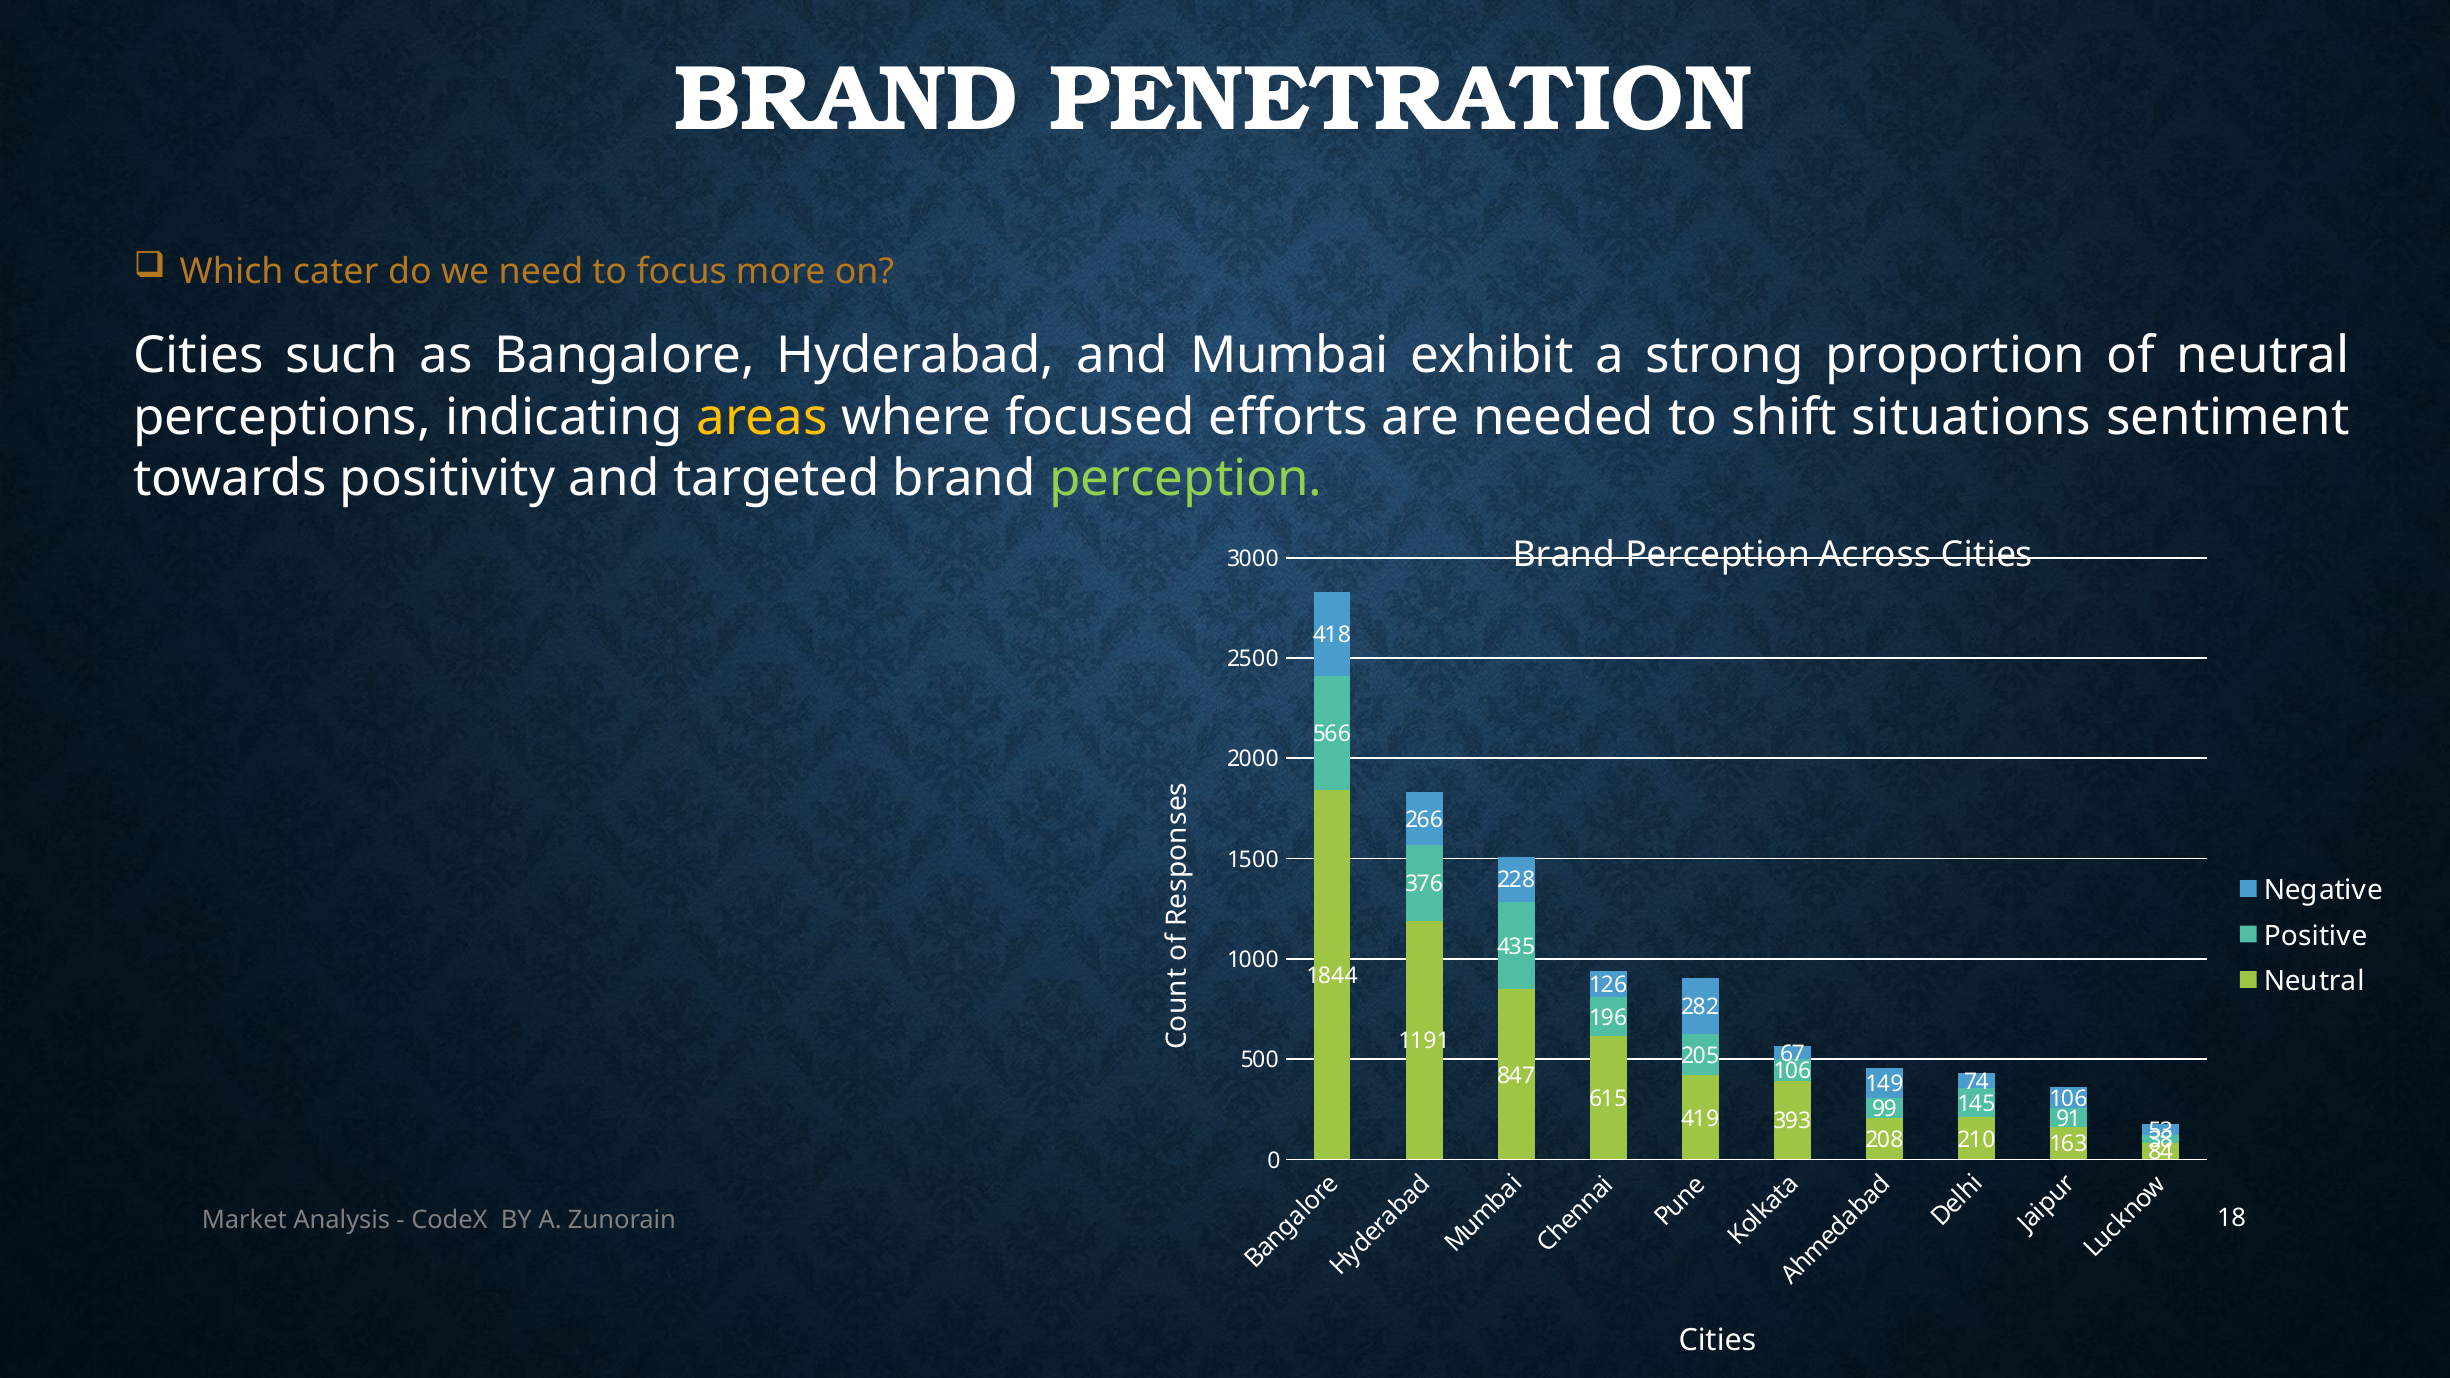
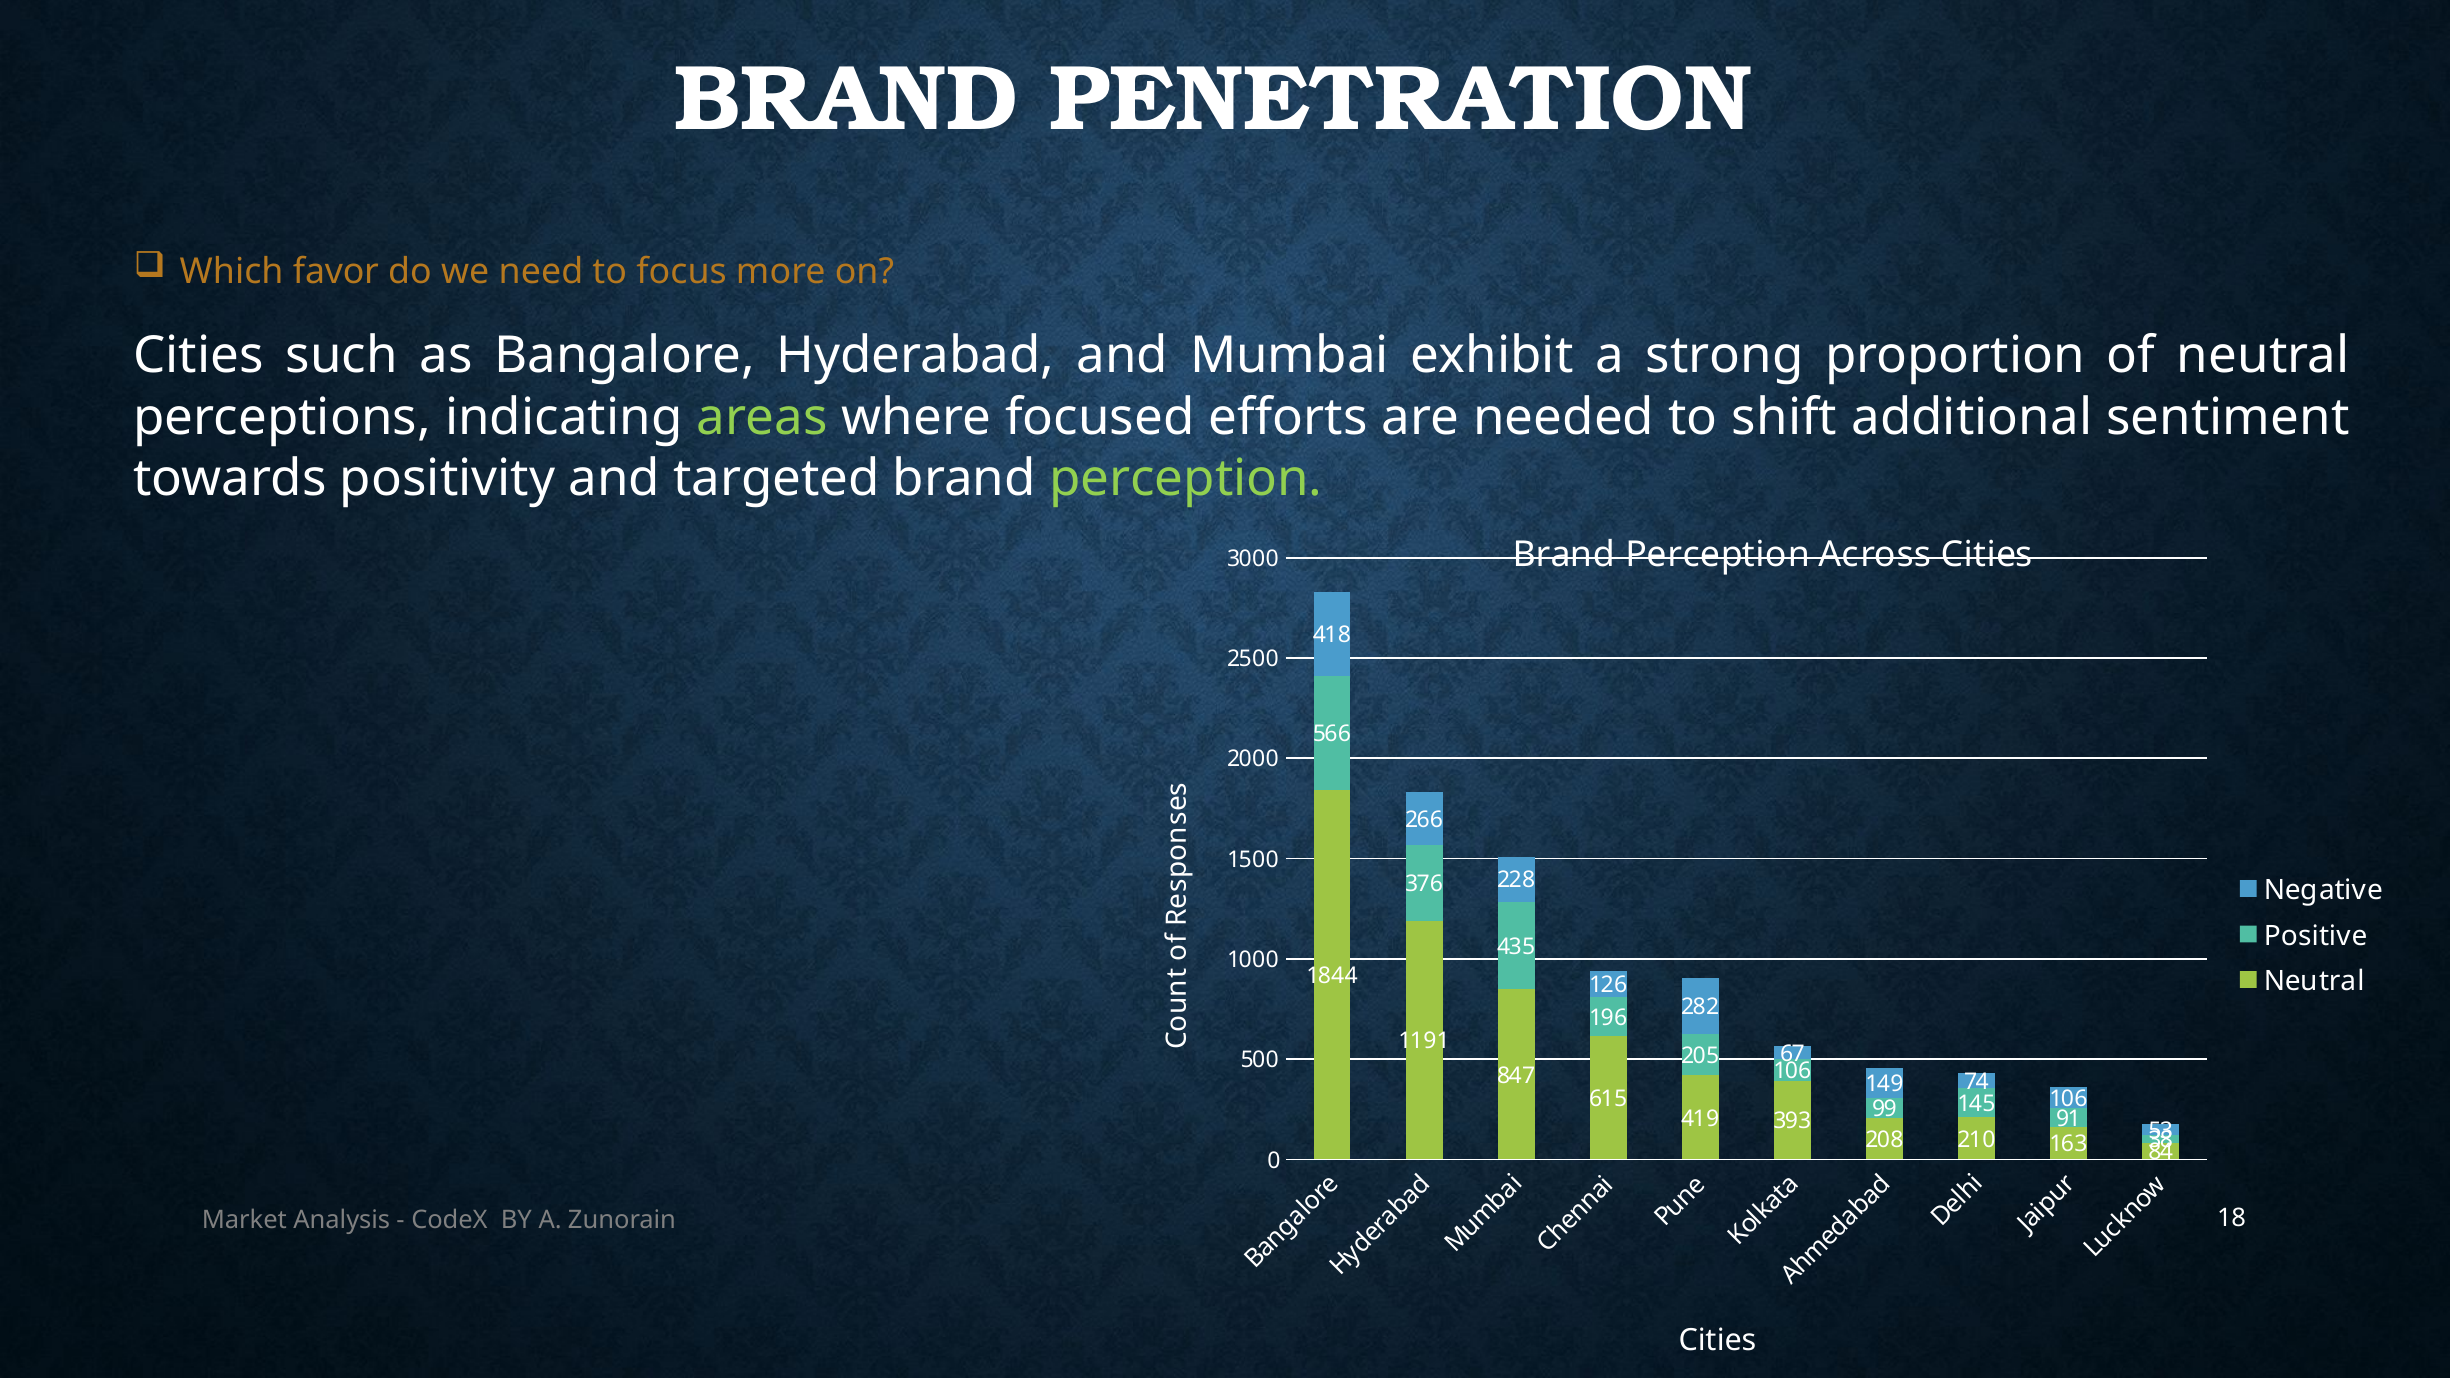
cater: cater -> favor
areas colour: yellow -> light green
situations: situations -> additional
